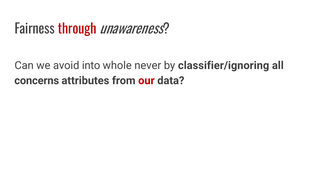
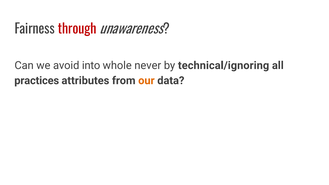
classifier/ignoring: classifier/ignoring -> technical/ignoring
concerns: concerns -> practices
our colour: red -> orange
